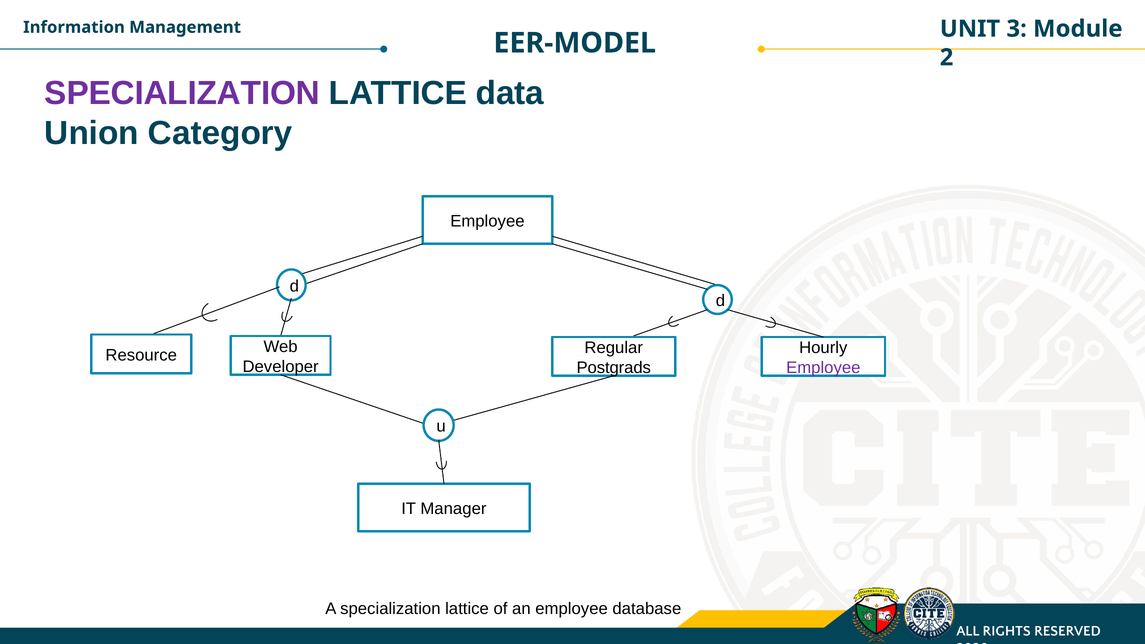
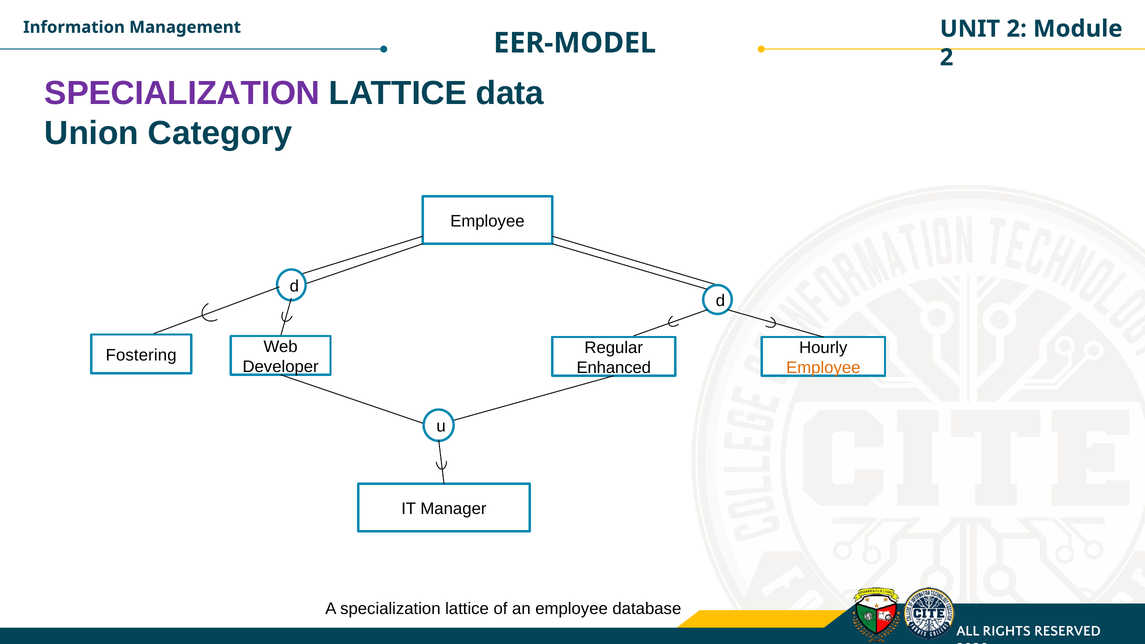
UNIT 3: 3 -> 2
Resource: Resource -> Fostering
Postgrads: Postgrads -> Enhanced
Employee at (823, 368) colour: purple -> orange
